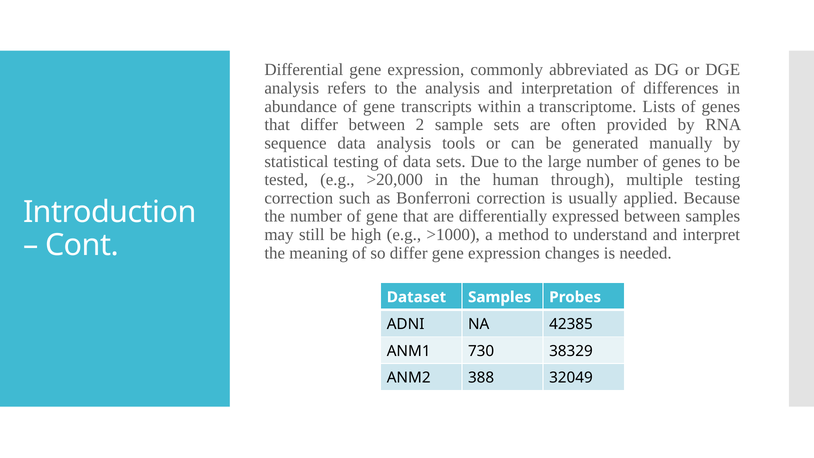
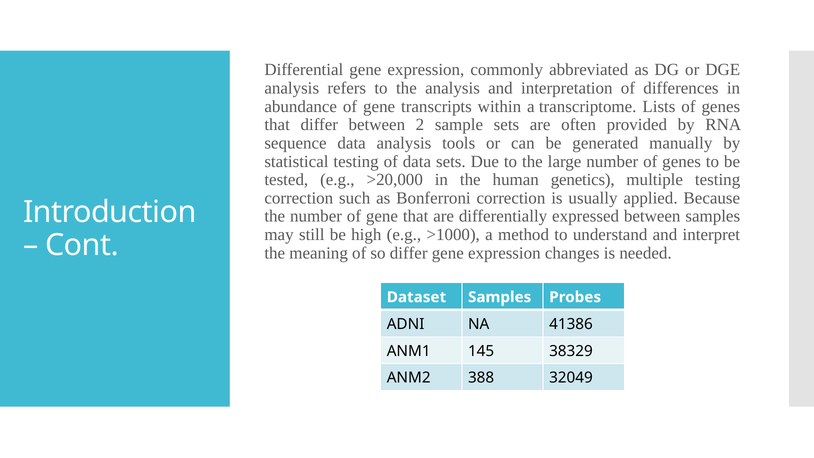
through: through -> genetics
42385: 42385 -> 41386
730: 730 -> 145
